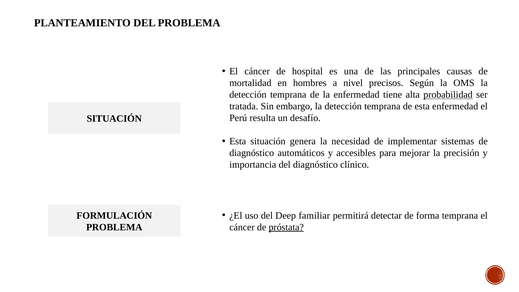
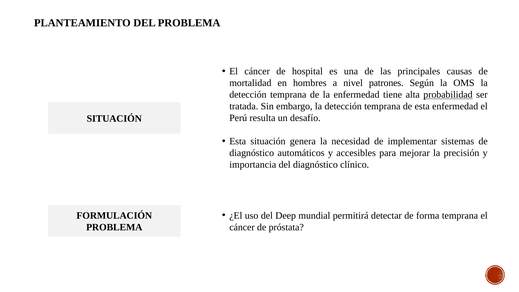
precisos: precisos -> patrones
familiar: familiar -> mundial
próstata underline: present -> none
